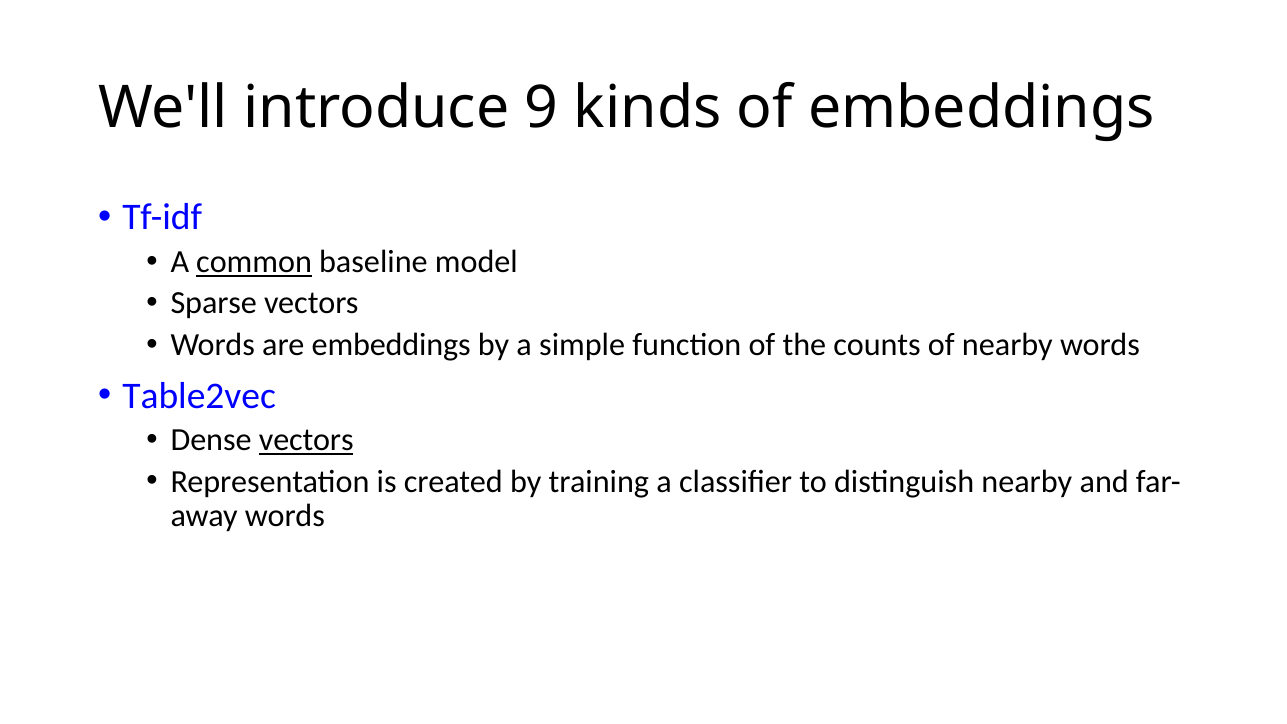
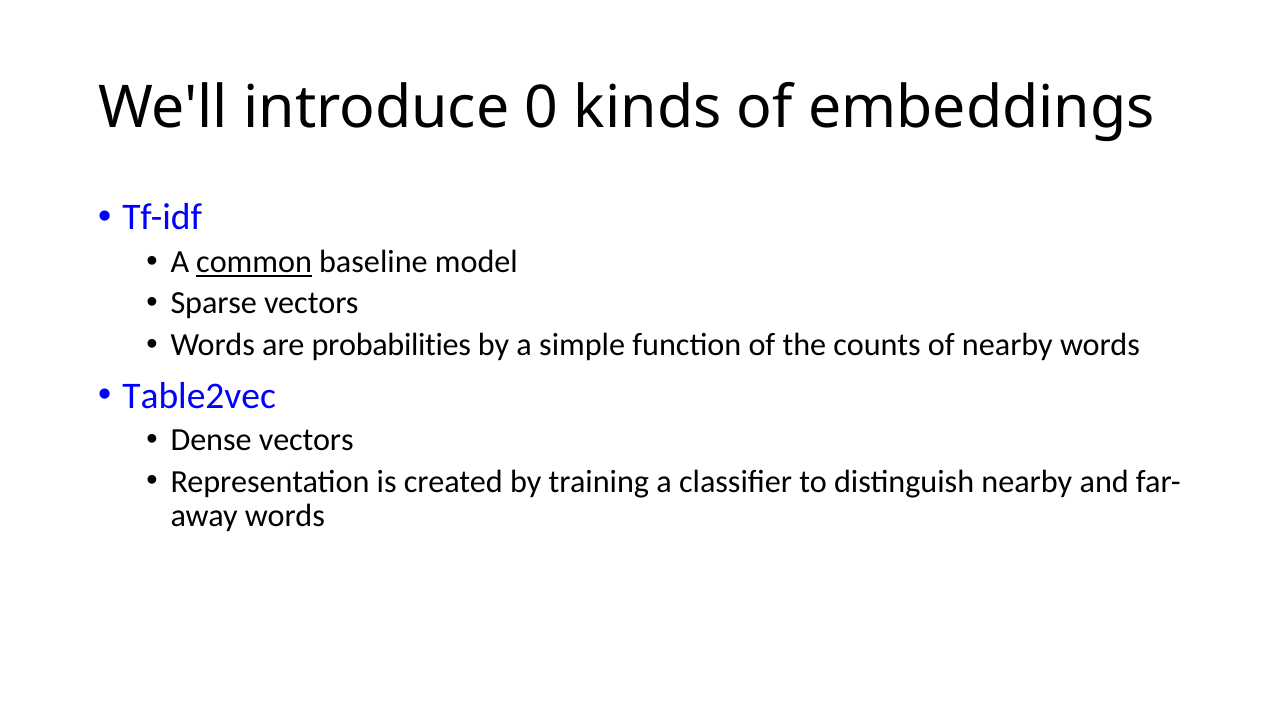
9: 9 -> 0
are embeddings: embeddings -> probabilities
vectors at (306, 440) underline: present -> none
